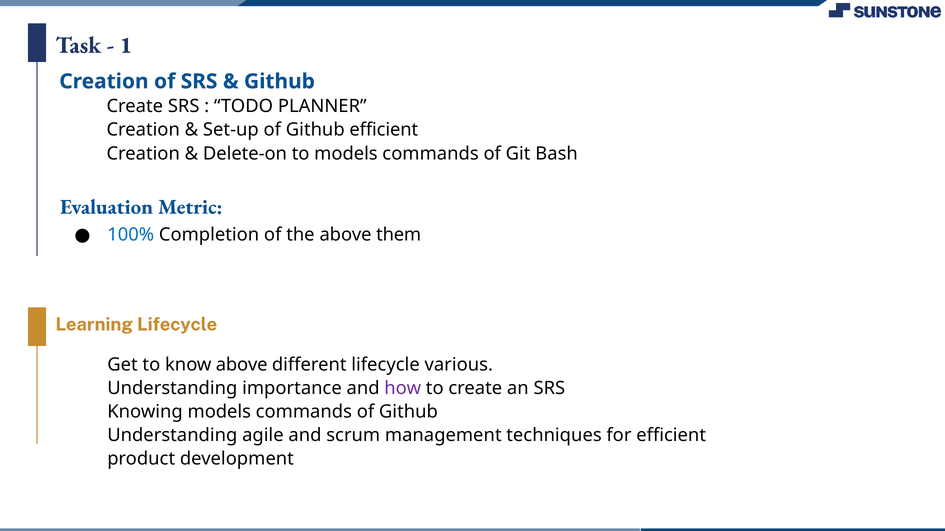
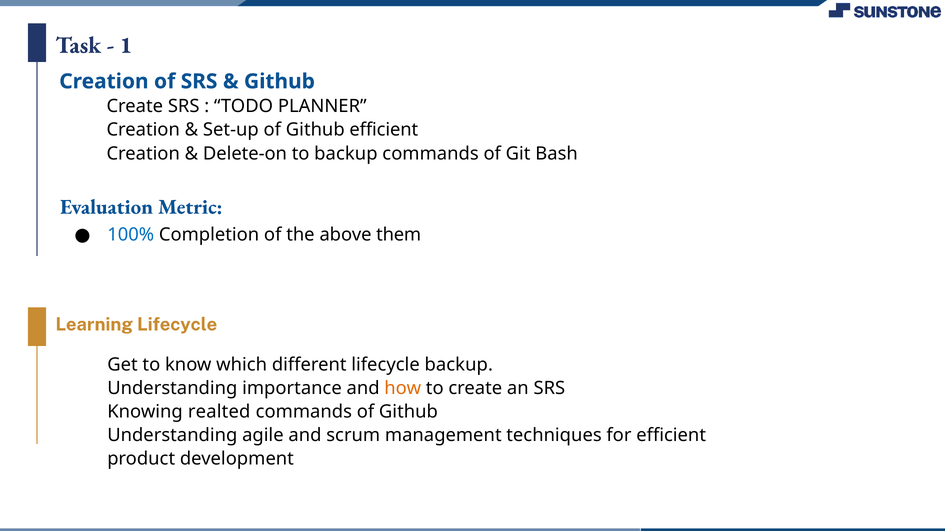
to models: models -> backup
know above: above -> which
lifecycle various: various -> backup
how colour: purple -> orange
Knowing models: models -> realted
